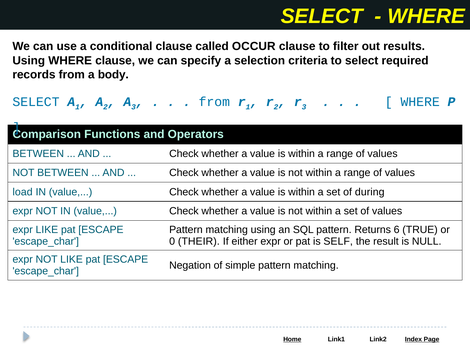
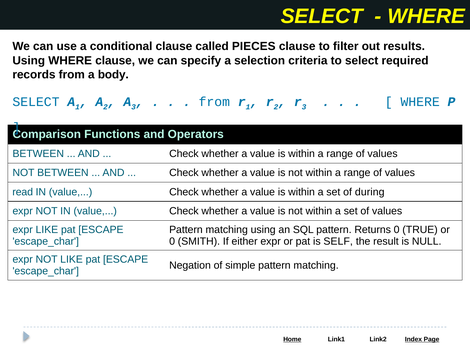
OCCUR: OCCUR -> PIECES
load: load -> read
Returns 6: 6 -> 0
THEIR: THEIR -> SMITH
